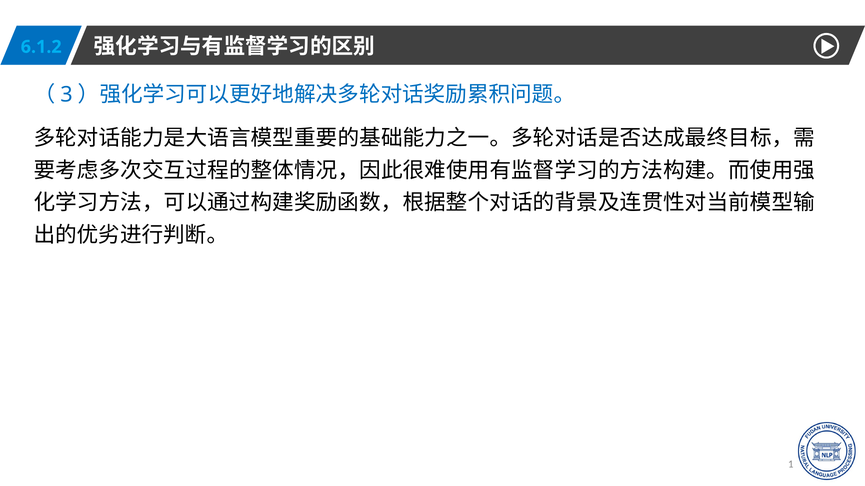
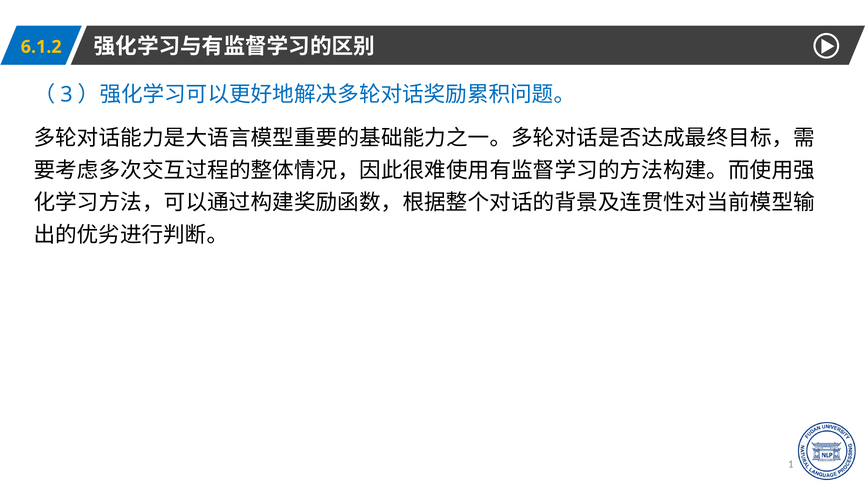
6.1.2 colour: light blue -> yellow
